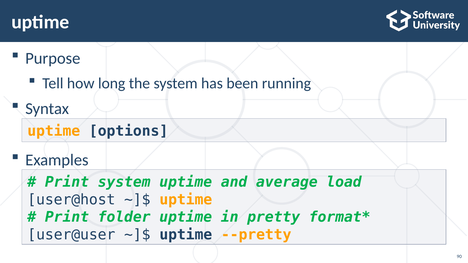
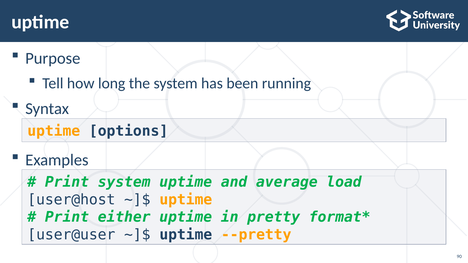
folder: folder -> either
